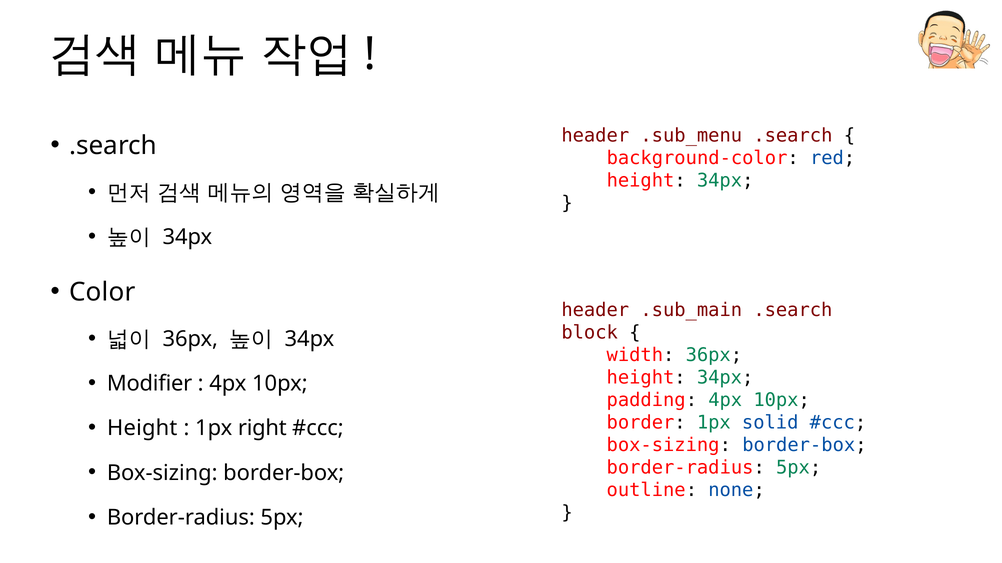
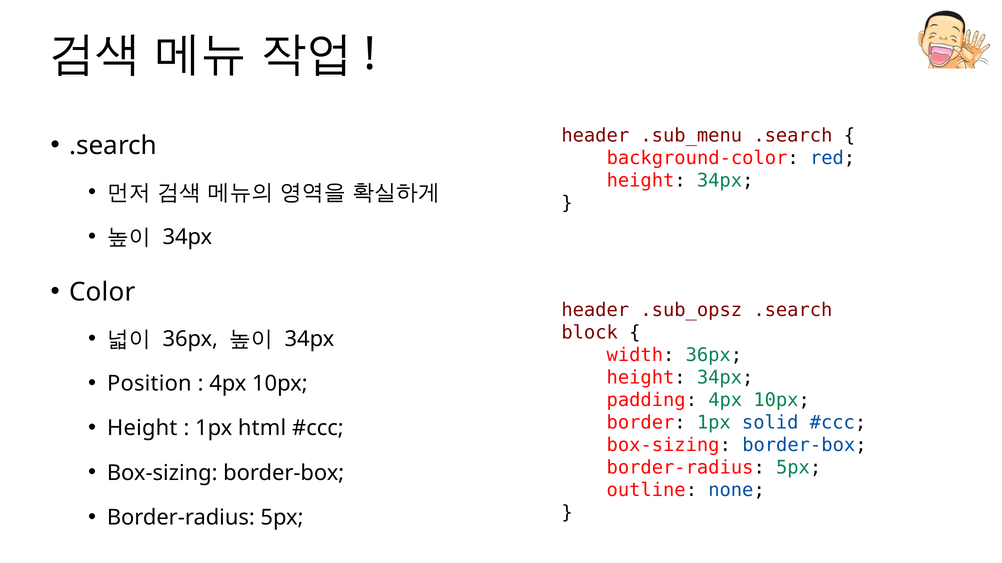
.sub_main: .sub_main -> .sub_opsz
Modifier: Modifier -> Position
right: right -> html
